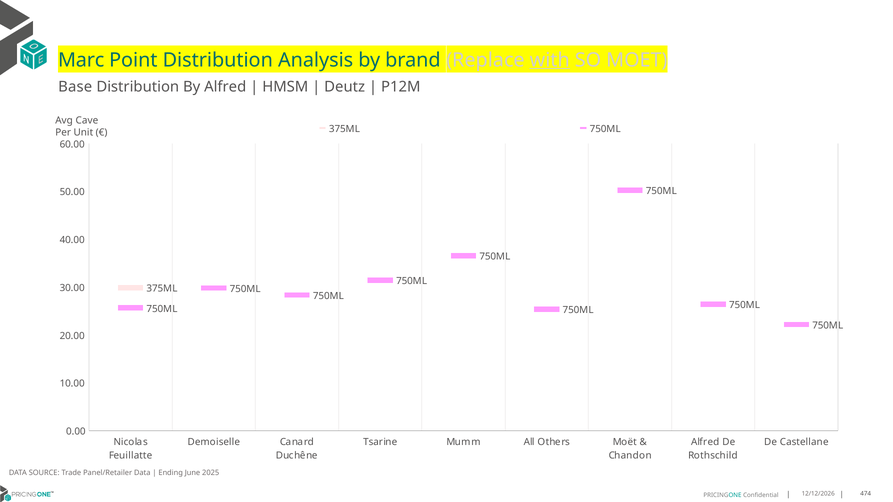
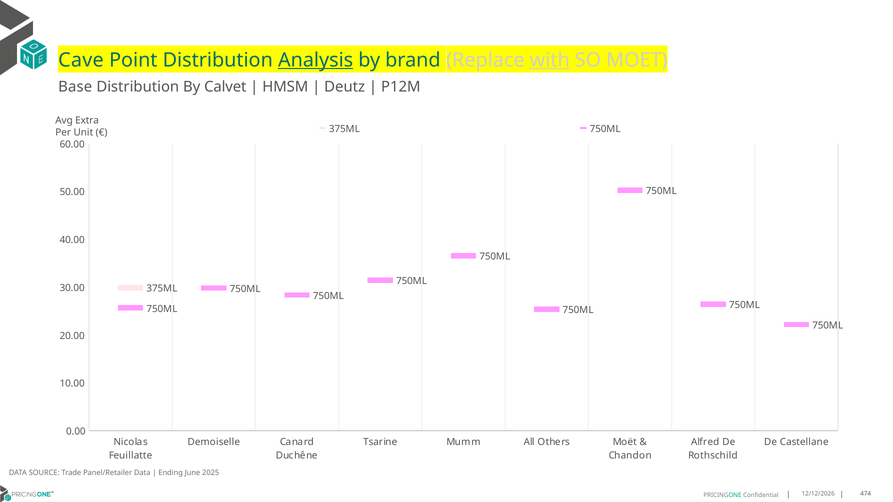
Marc: Marc -> Cave
Analysis underline: none -> present
By Alfred: Alfred -> Calvet
Cave: Cave -> Extra
